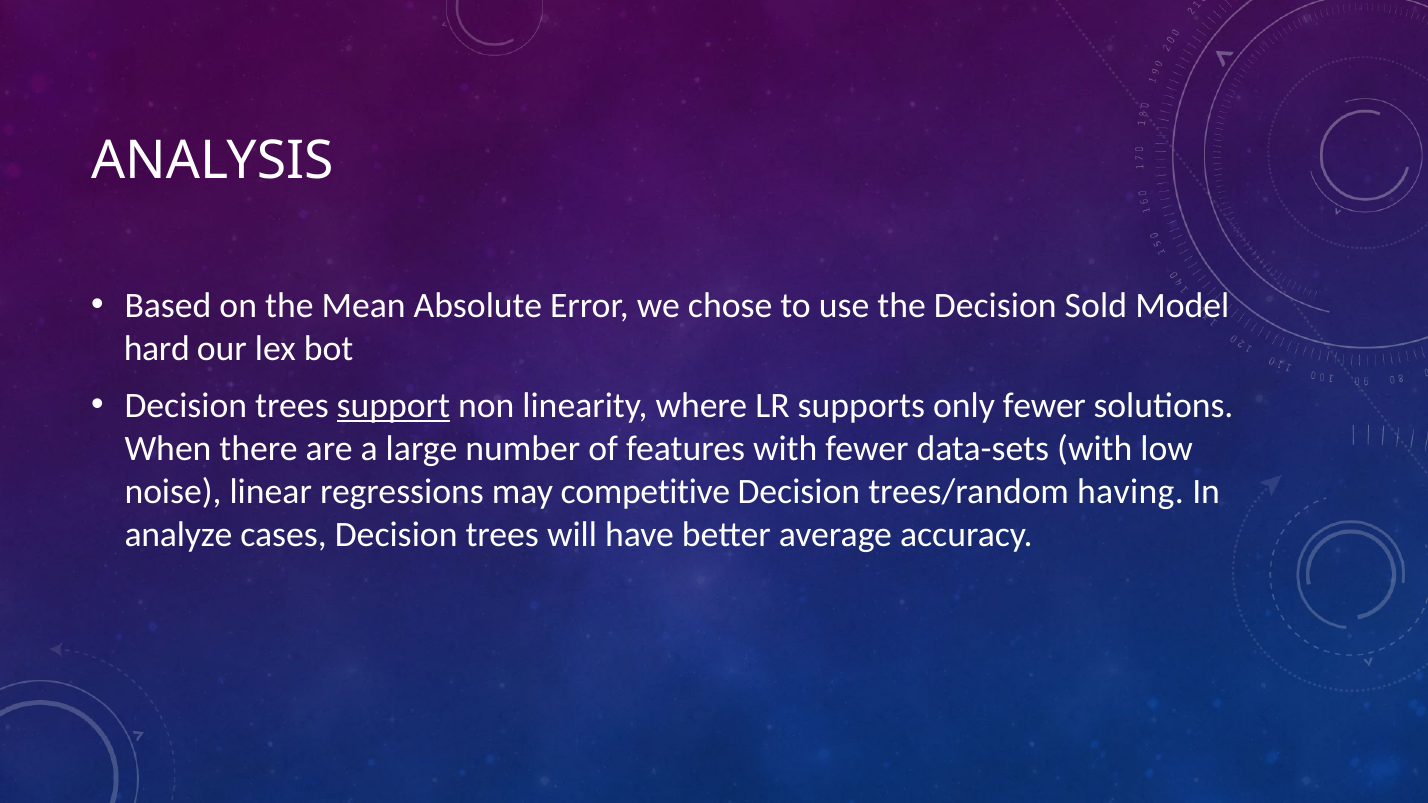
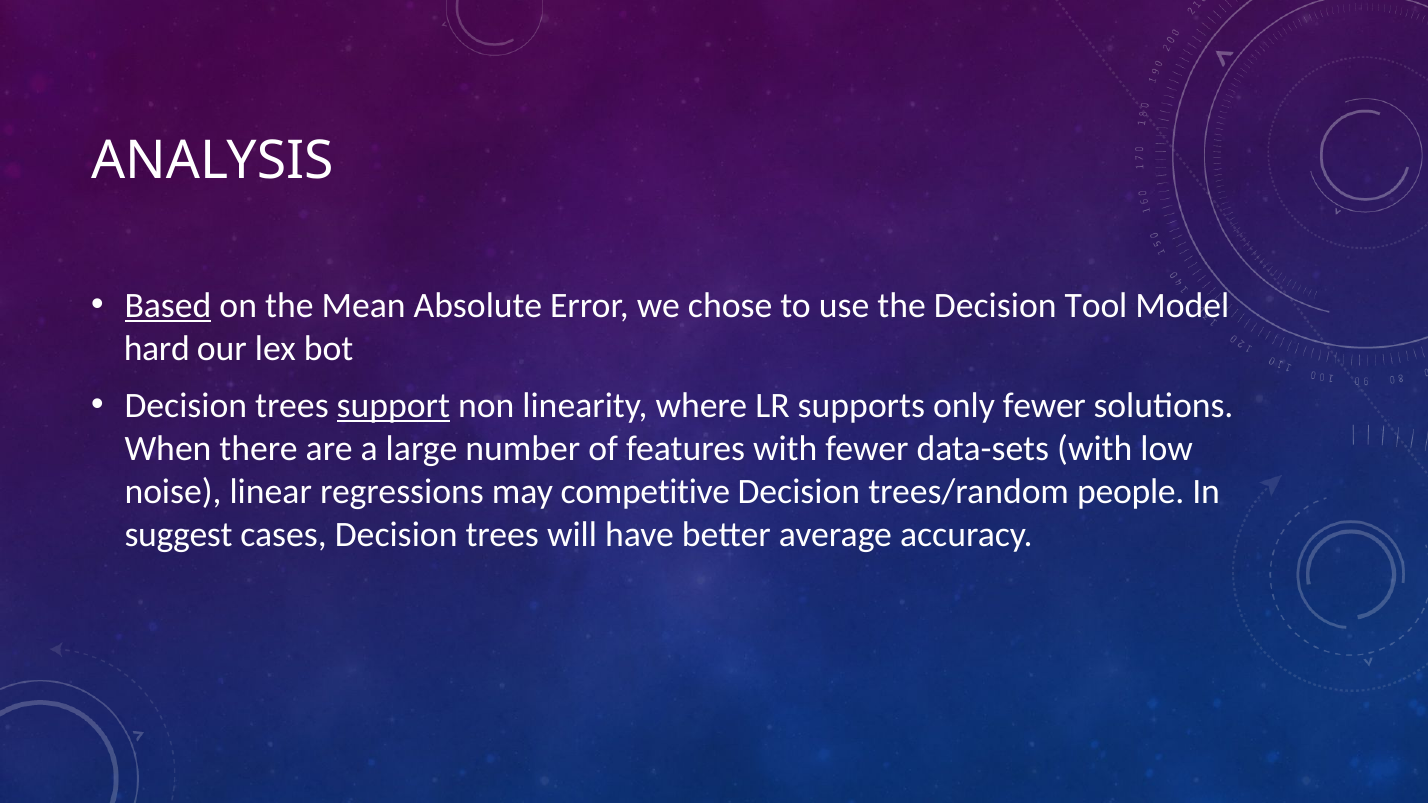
Based underline: none -> present
Sold: Sold -> Tool
having: having -> people
analyze: analyze -> suggest
